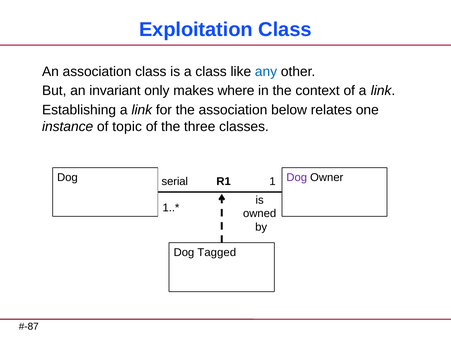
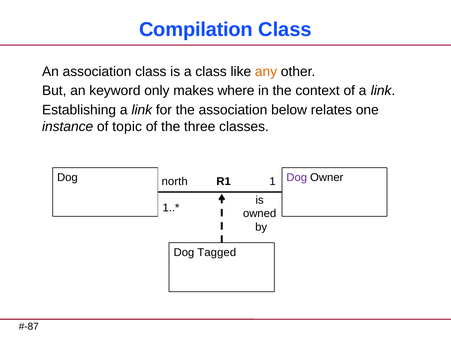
Exploitation: Exploitation -> Compilation
any colour: blue -> orange
invariant: invariant -> keyword
serial: serial -> north
